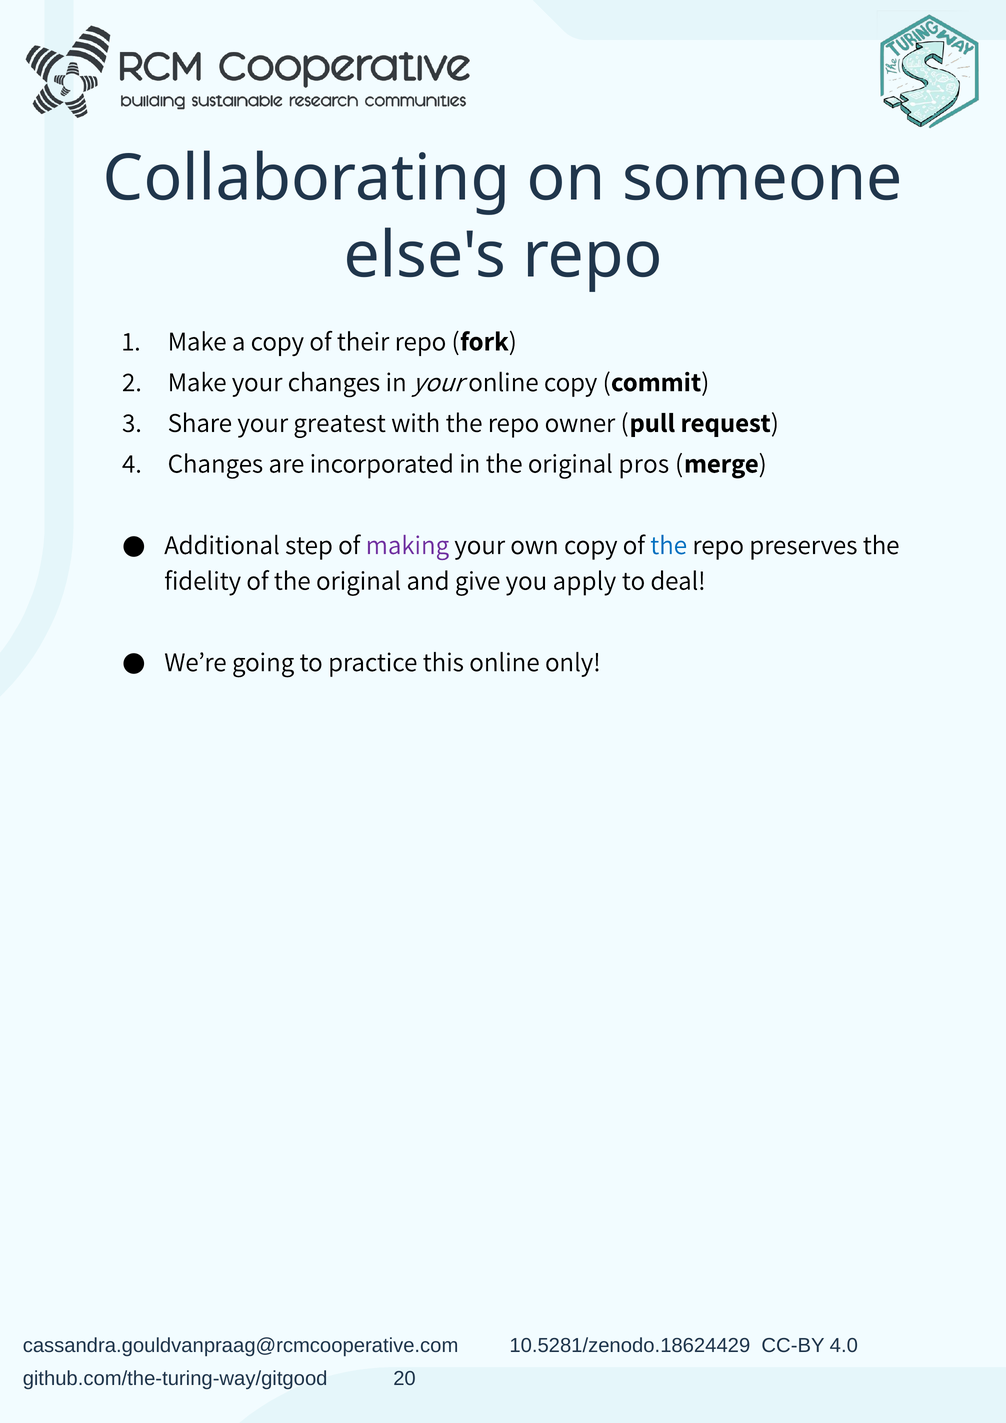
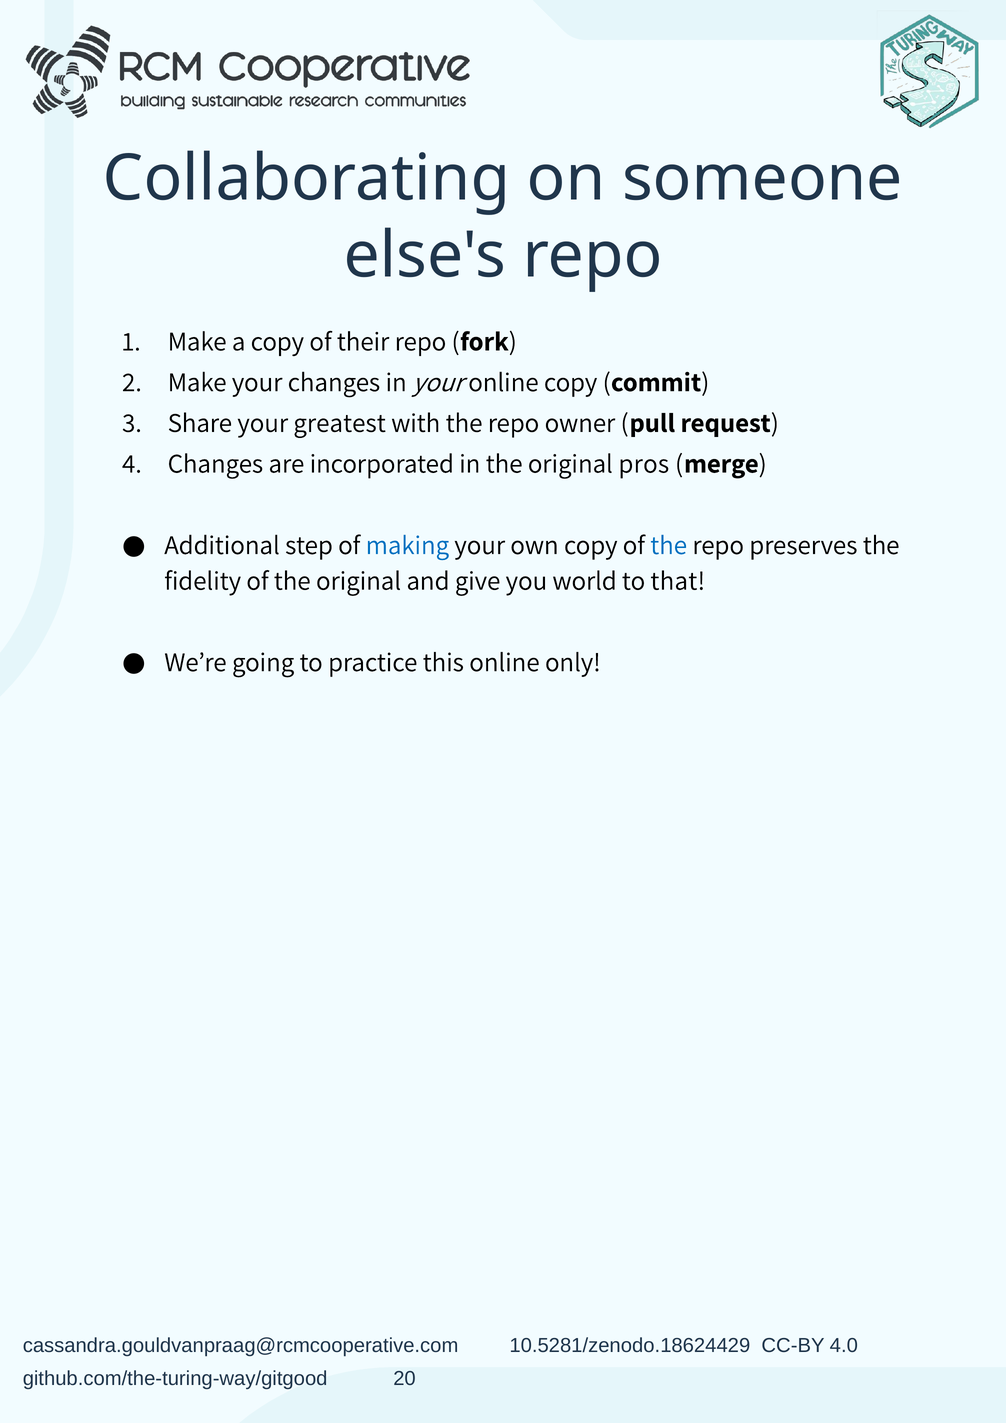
making colour: purple -> blue
apply: apply -> world
deal: deal -> that
